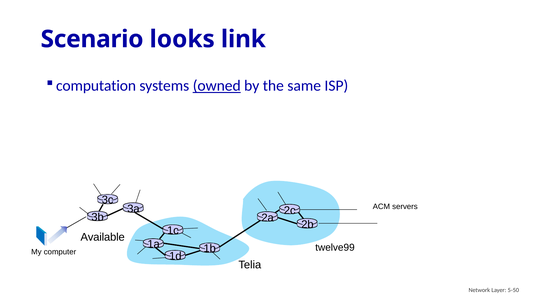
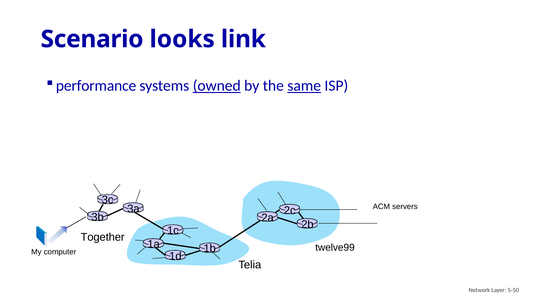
computation: computation -> performance
same underline: none -> present
Available: Available -> Together
